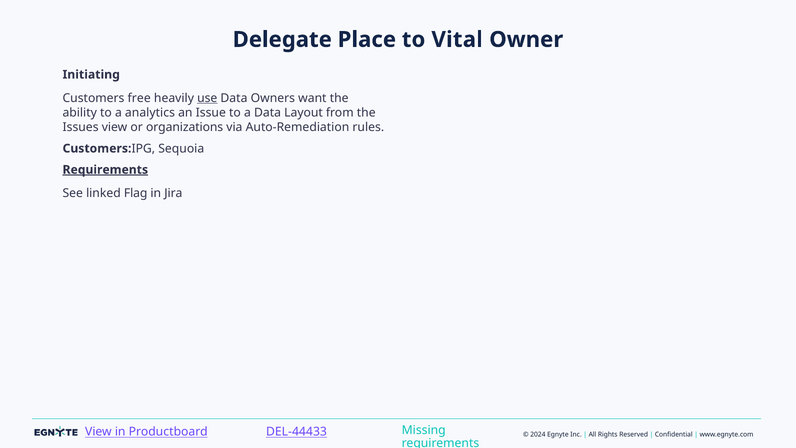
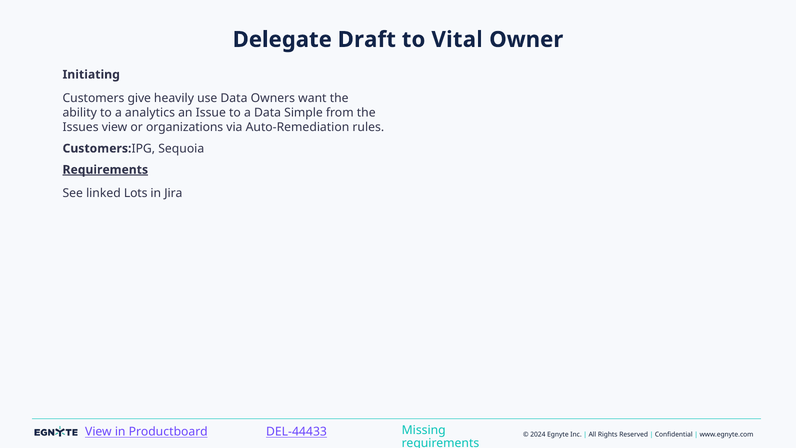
Place: Place -> Draft
free: free -> give
use underline: present -> none
Layout: Layout -> Simple
Flag: Flag -> Lots
